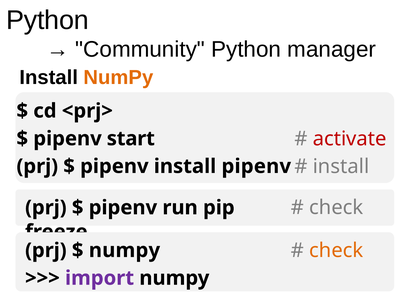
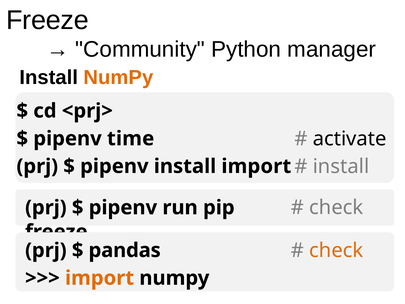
Python at (47, 20): Python -> Freeze
activate colour: red -> black
start: start -> time
install pipenv: pipenv -> import
numpy at (124, 250): numpy -> pandas
import at (100, 278) colour: purple -> orange
